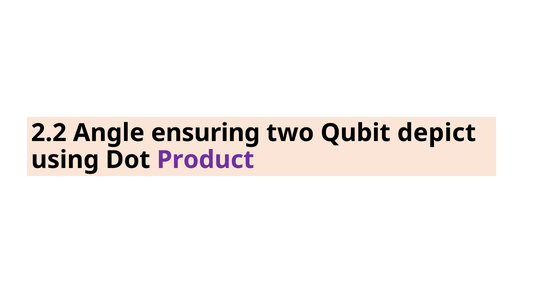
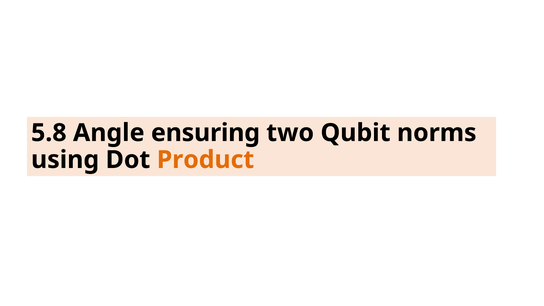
2.2: 2.2 -> 5.8
depict: depict -> norms
Product colour: purple -> orange
